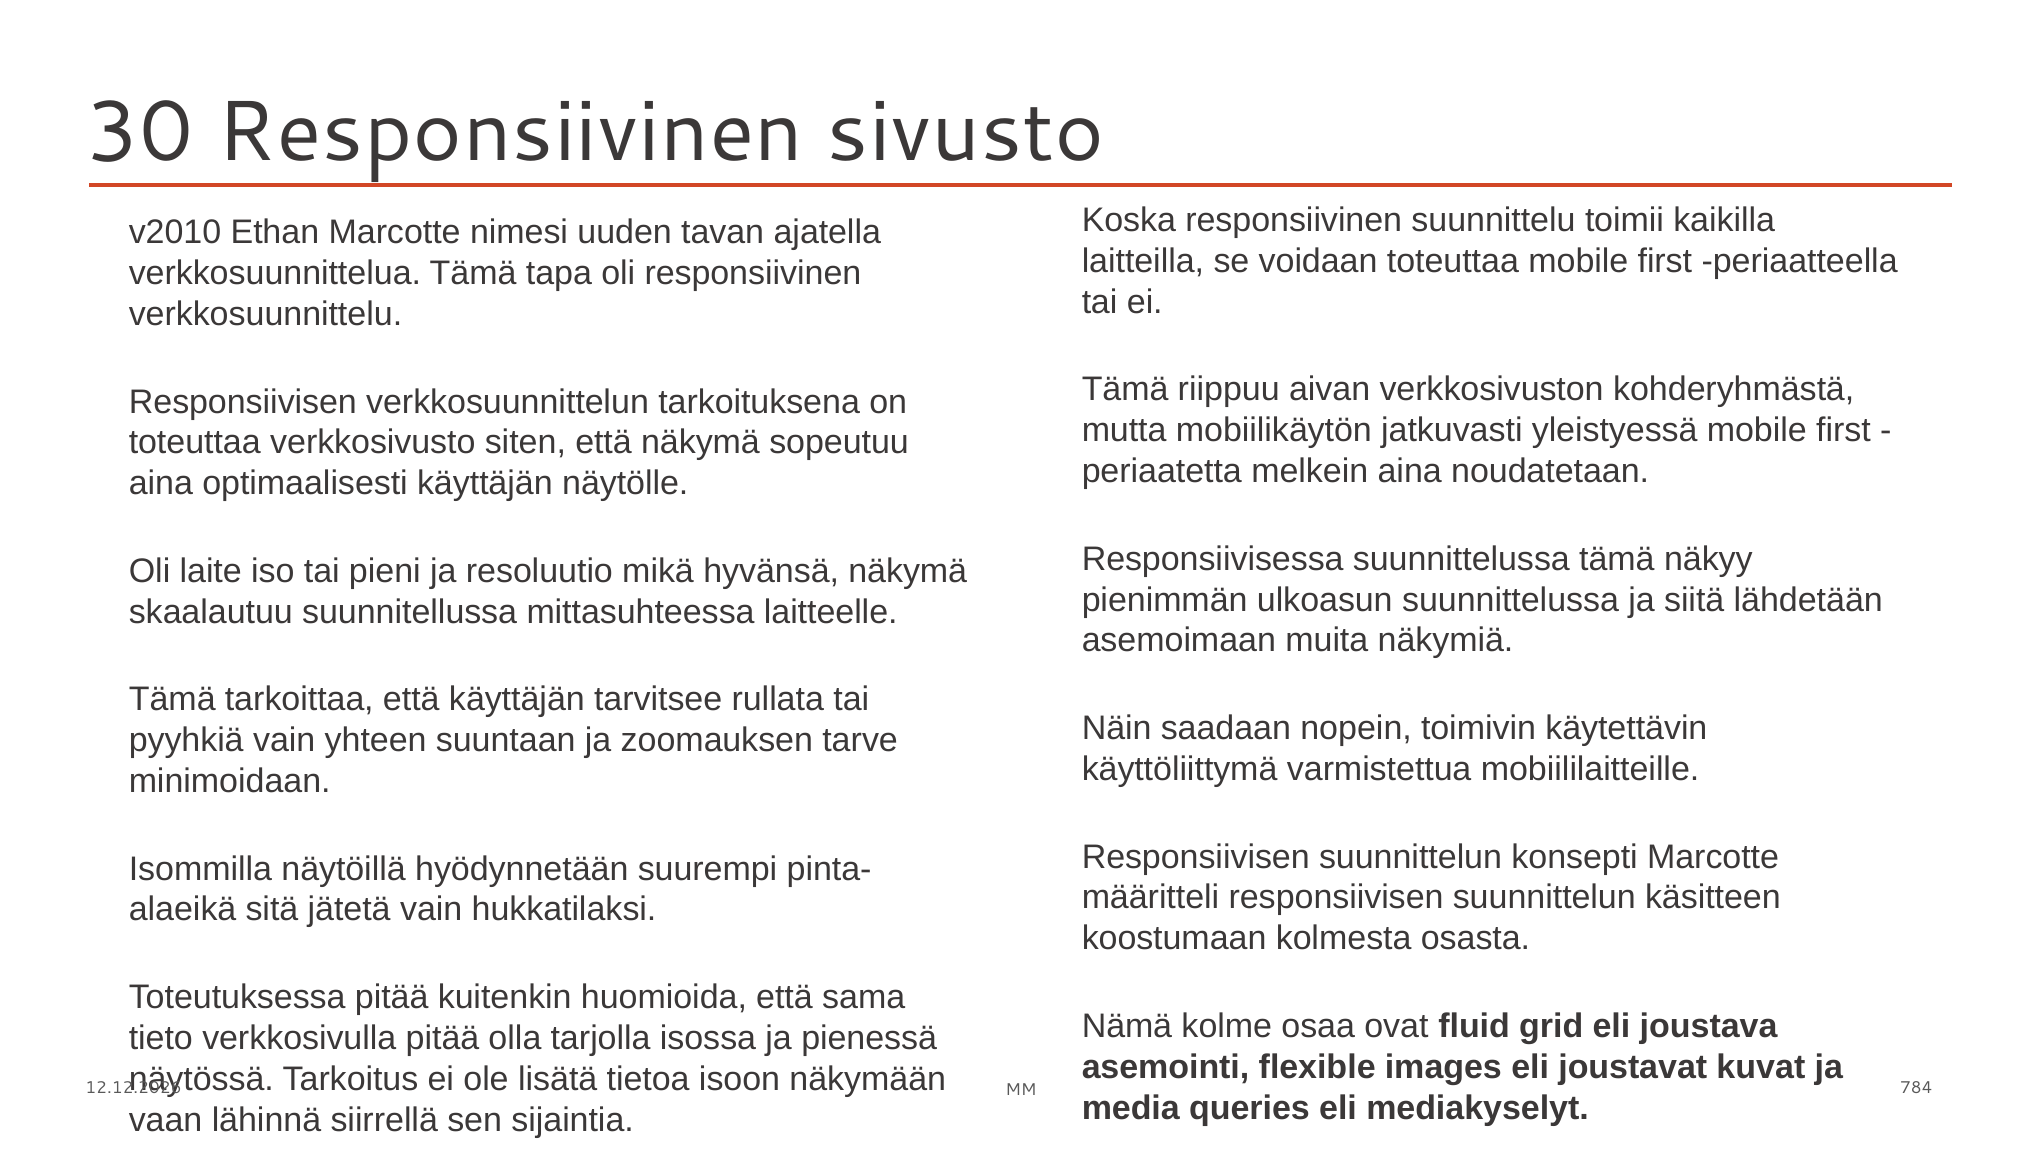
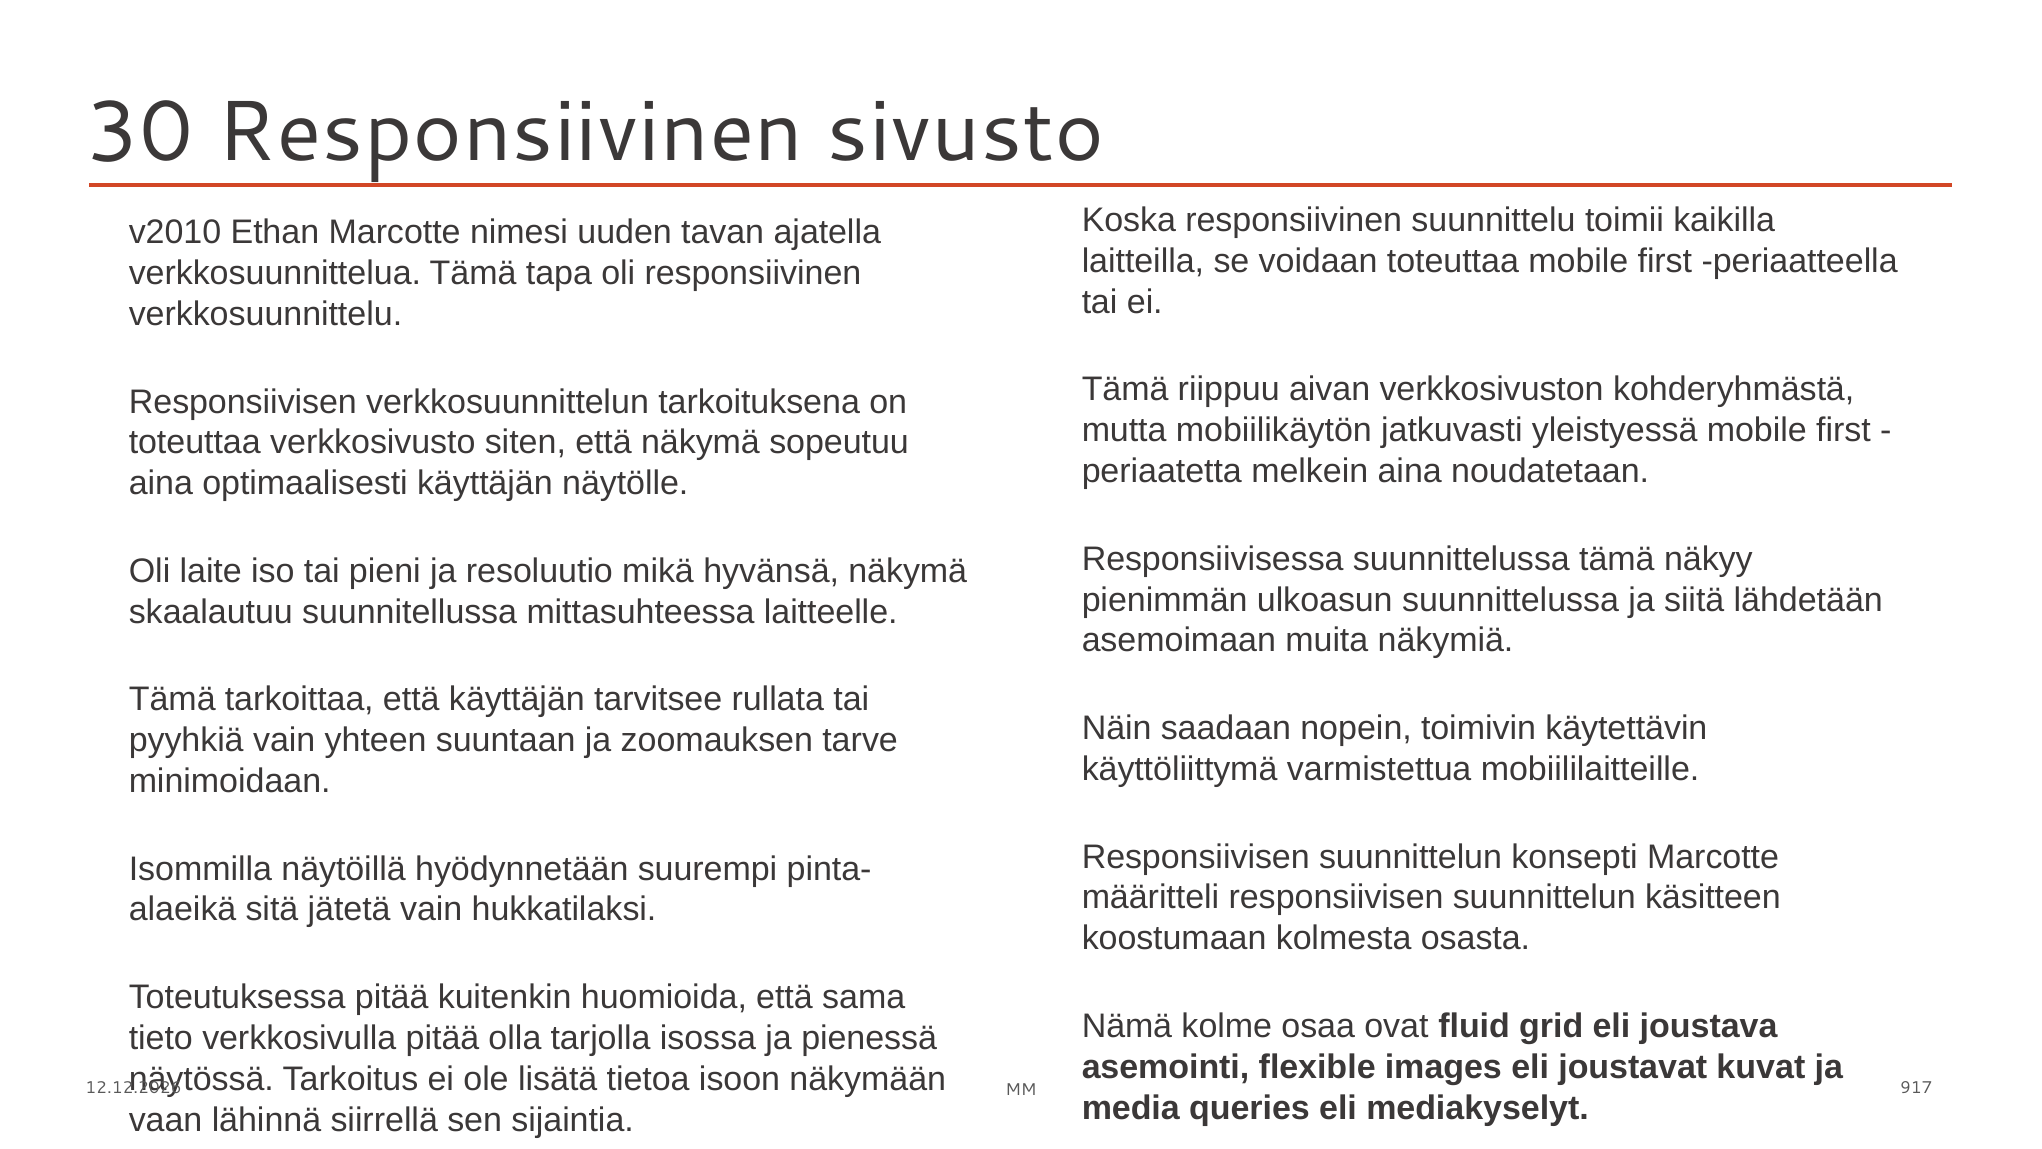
784: 784 -> 917
